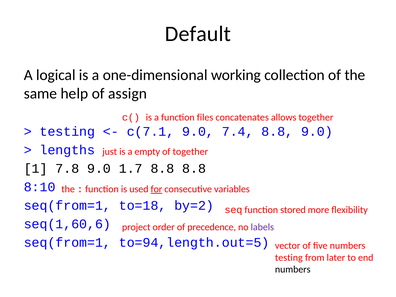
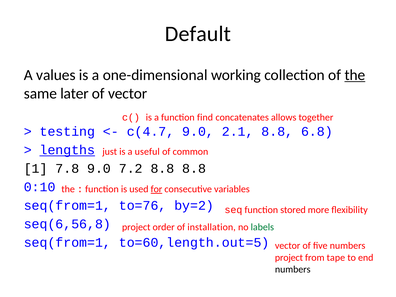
logical: logical -> values
the at (355, 75) underline: none -> present
help: help -> later
of assign: assign -> vector
files: files -> find
c(7.1: c(7.1 -> c(4.7
7.4: 7.4 -> 2.1
8.8 9.0: 9.0 -> 6.8
lengths underline: none -> present
empty: empty -> useful
of together: together -> common
1.7: 1.7 -> 7.2
8:10: 8:10 -> 0:10
to=18: to=18 -> to=76
seq(1,60,6: seq(1,60,6 -> seq(6,56,8
precedence: precedence -> installation
labels colour: purple -> green
to=94,length.out=5: to=94,length.out=5 -> to=60,length.out=5
testing at (289, 258): testing -> project
later: later -> tape
